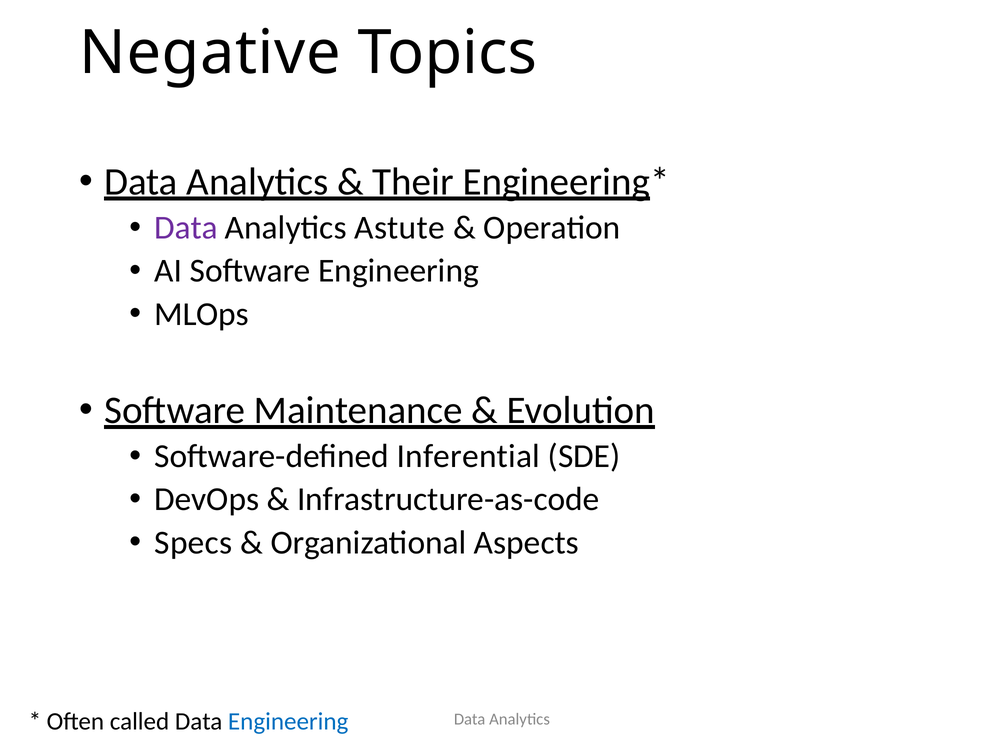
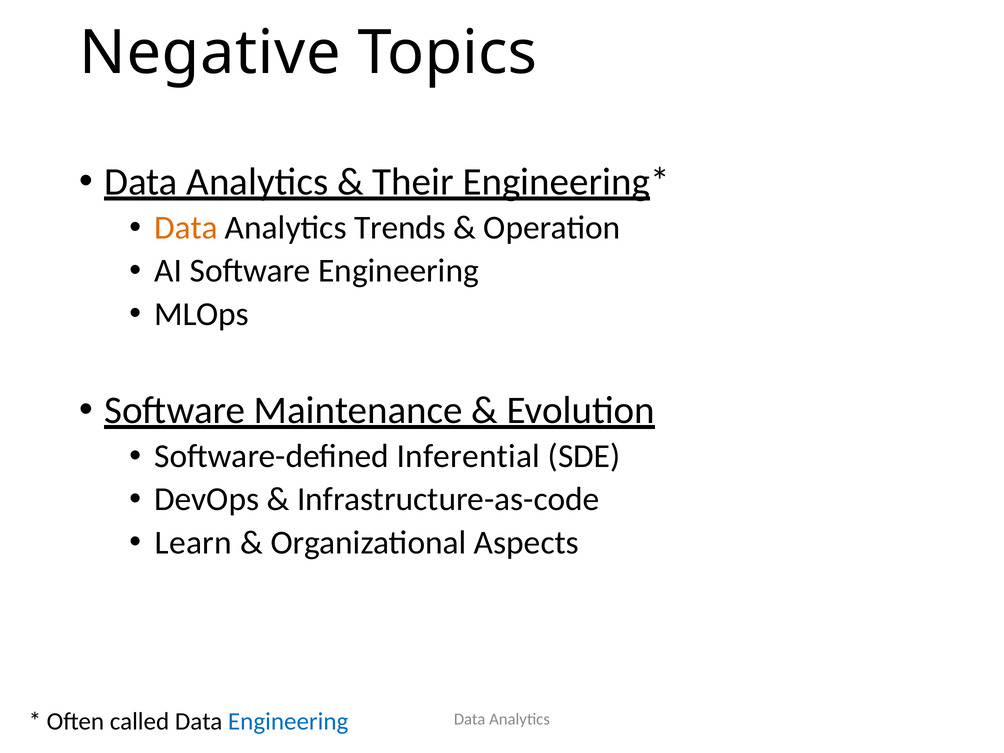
Data at (186, 228) colour: purple -> orange
Astute: Astute -> Trends
Specs: Specs -> Learn
